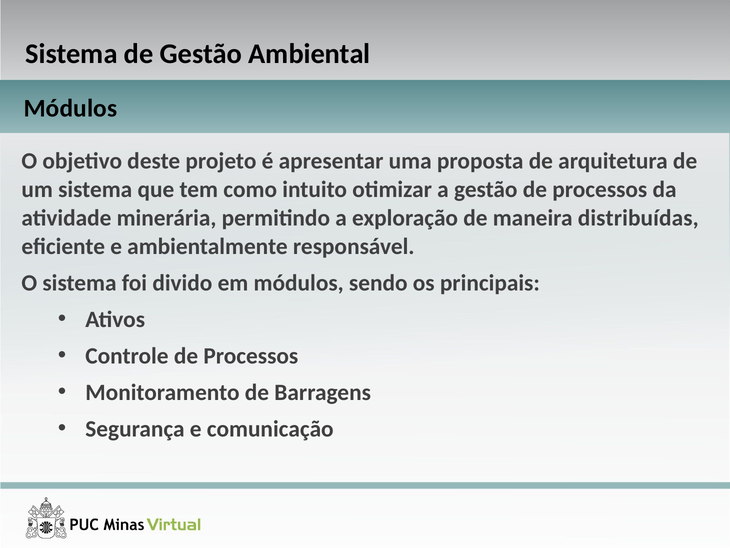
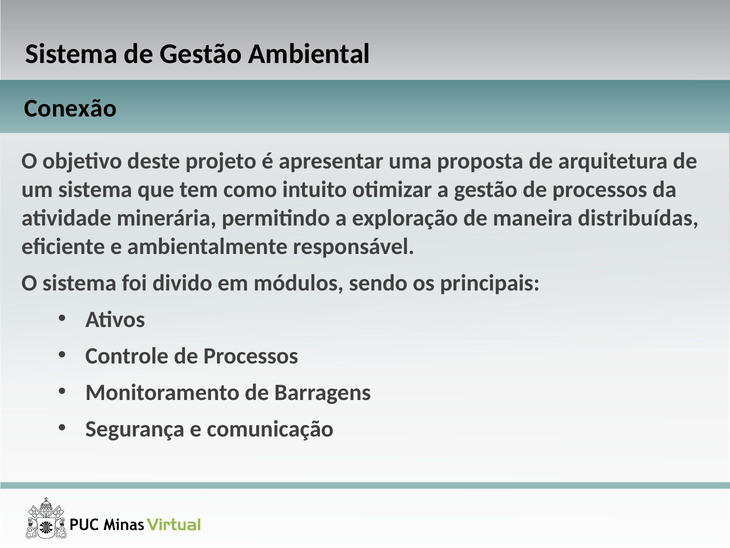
Módulos at (70, 108): Módulos -> Conexão
